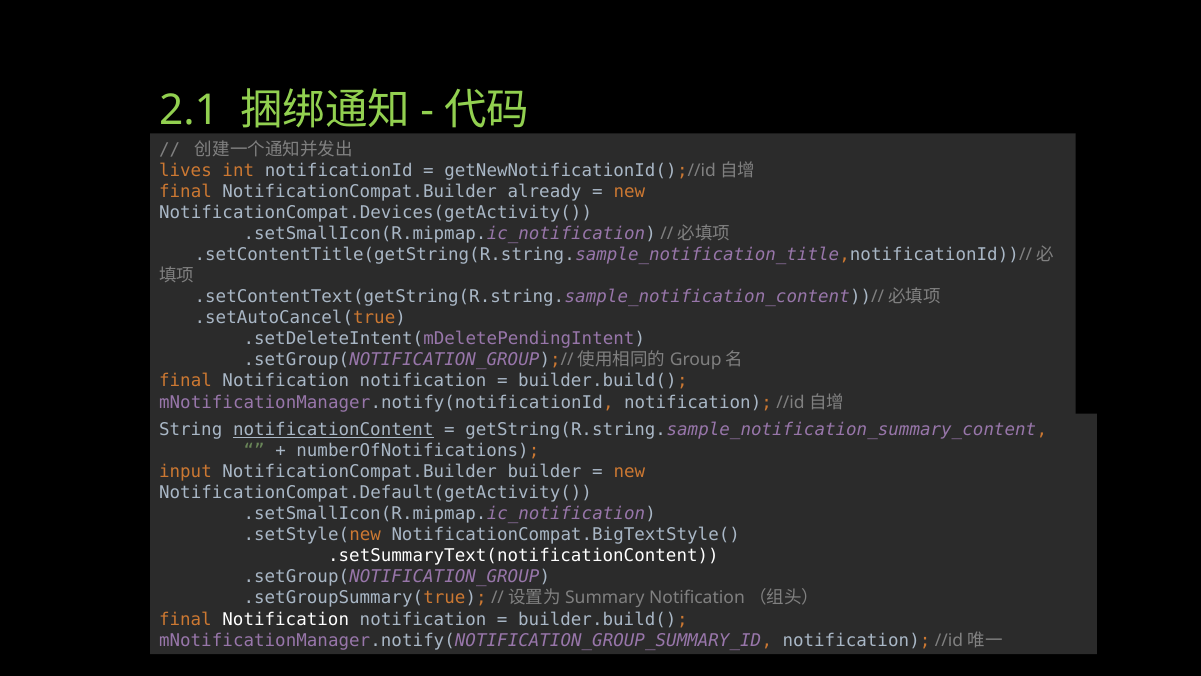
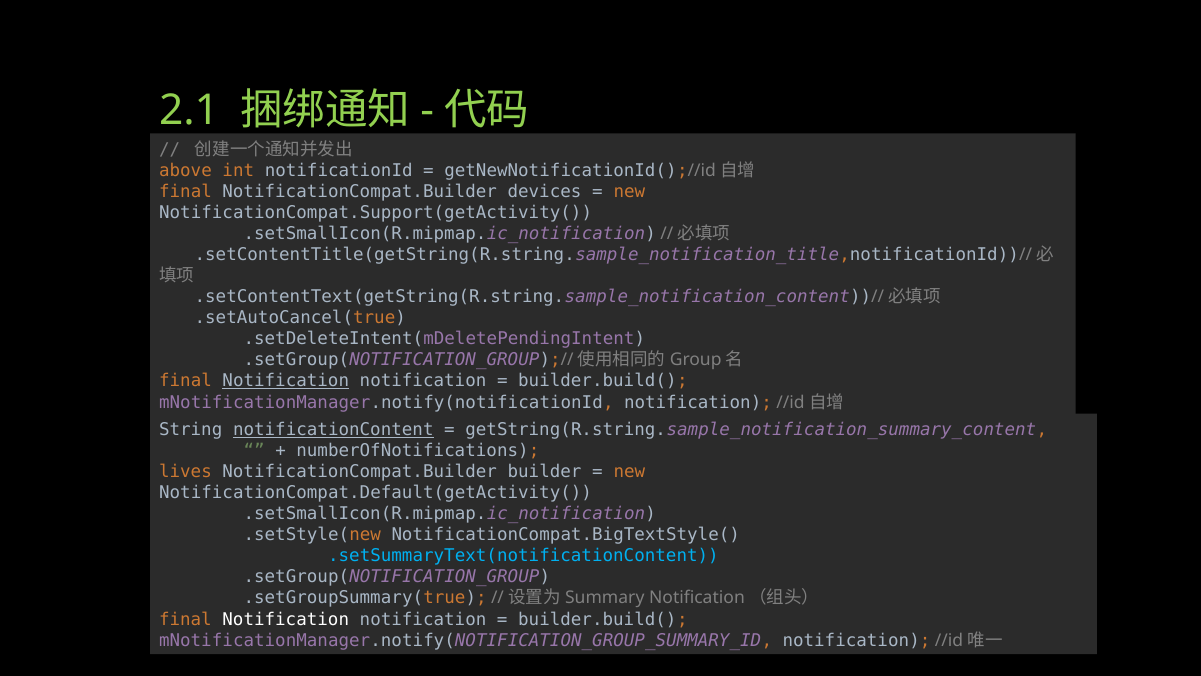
lives: lives -> above
already: already -> devices
NotificationCompat.Devices(getActivity(: NotificationCompat.Devices(getActivity( -> NotificationCompat.Support(getActivity(
Notification at (286, 381) underline: none -> present
input: input -> lives
.setSummaryText(notificationContent colour: white -> light blue
